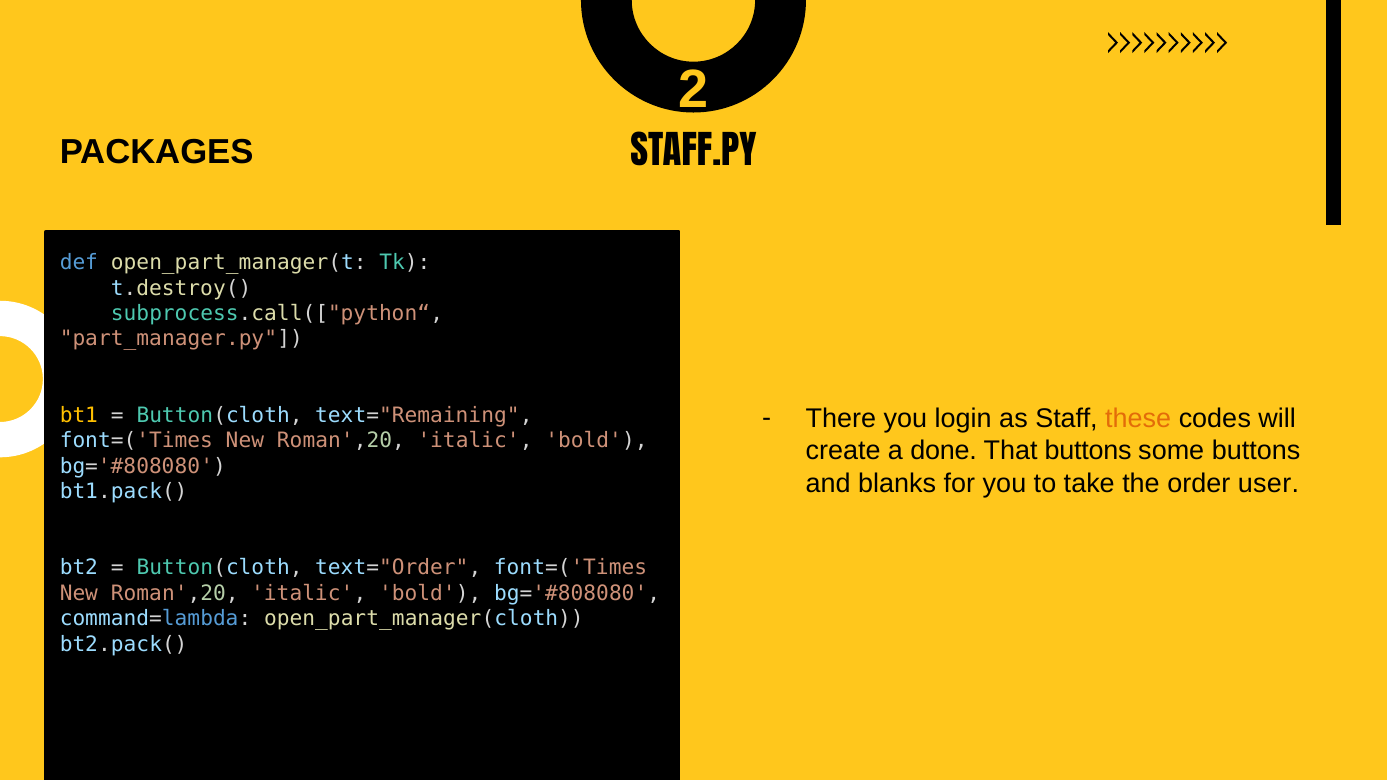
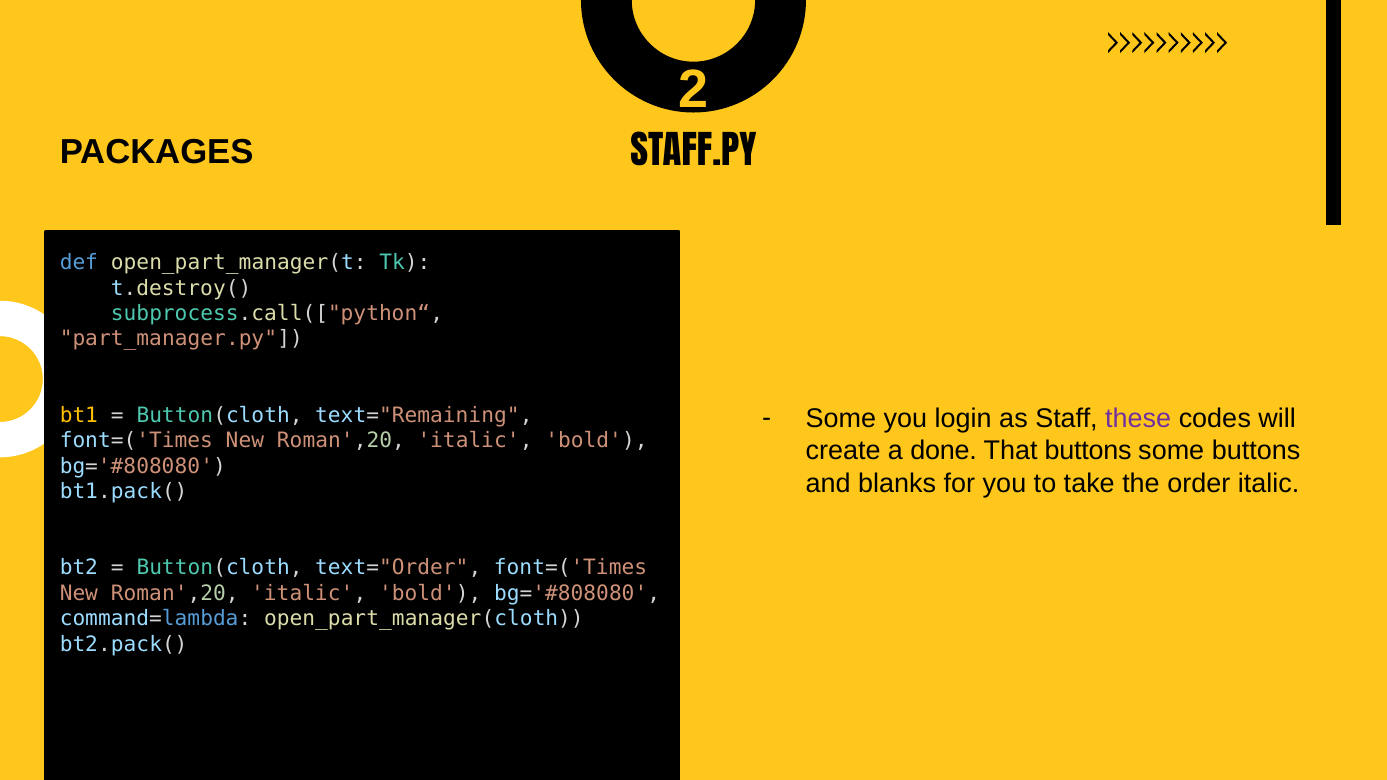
There at (841, 419): There -> Some
these colour: orange -> purple
order user: user -> italic
